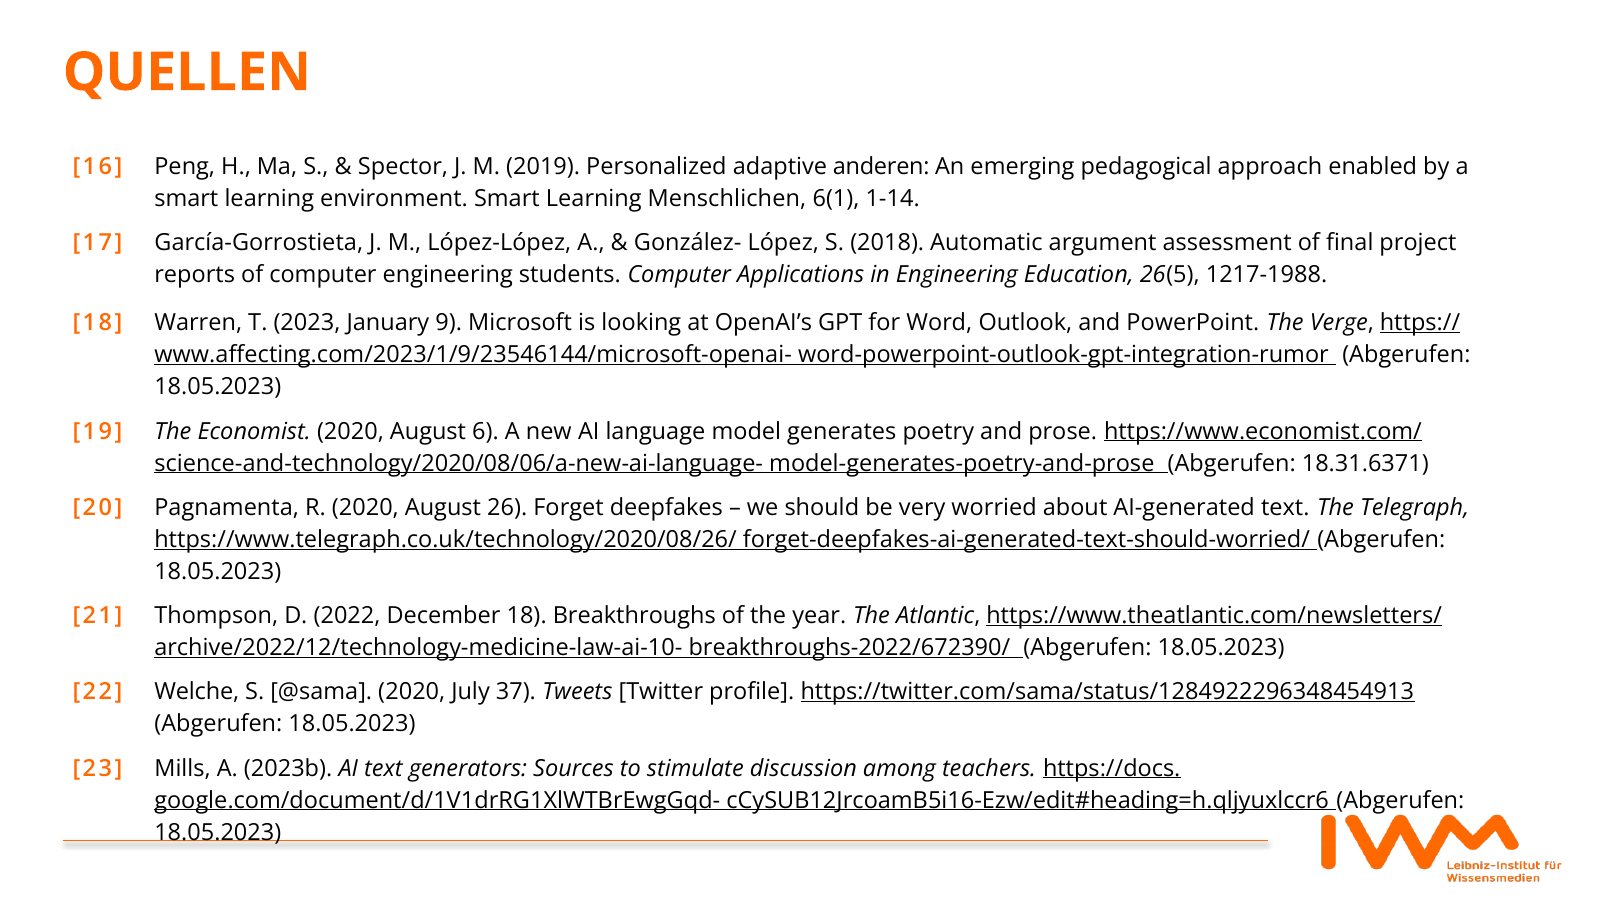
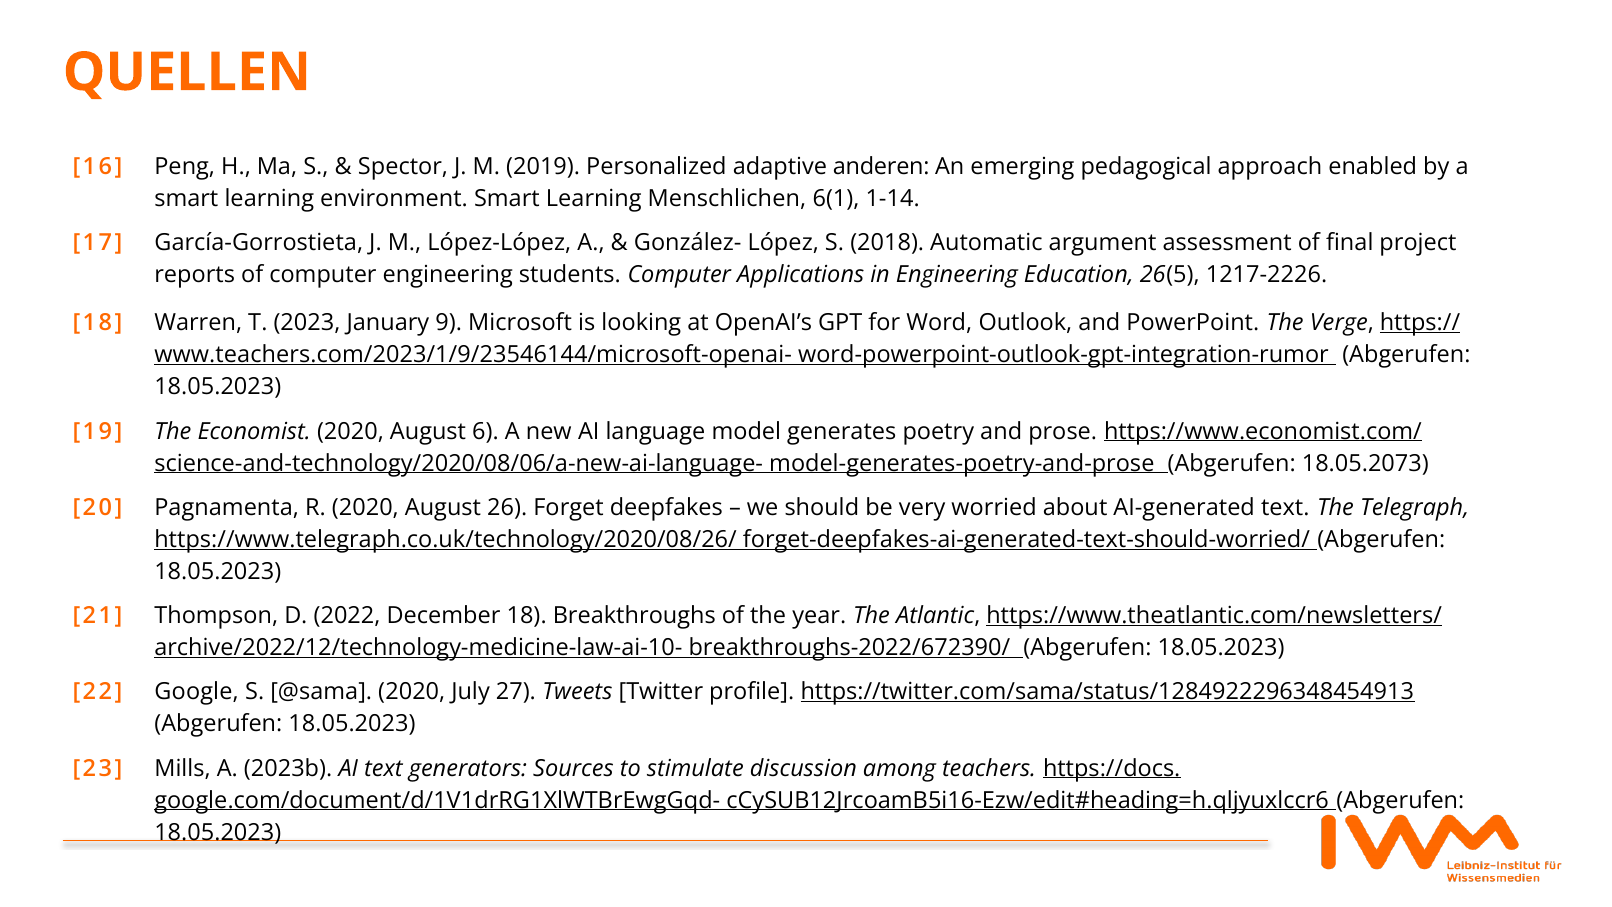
1217-1988: 1217-1988 -> 1217-2226
www.affecting.com/2023/1/9/23546144/microsoft-openai-: www.affecting.com/2023/1/9/23546144/microsoft-openai- -> www.teachers.com/2023/1/9/23546144/microsoft-openai-
18.31.6371: 18.31.6371 -> 18.05.2073
Welche: Welche -> Google
37: 37 -> 27
